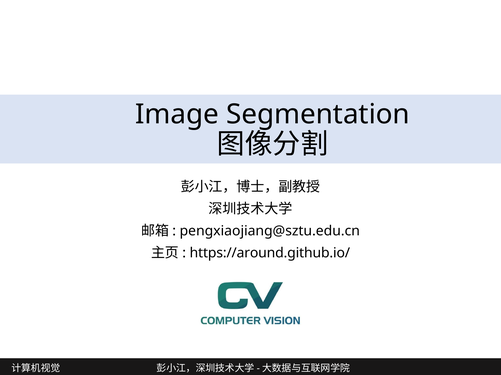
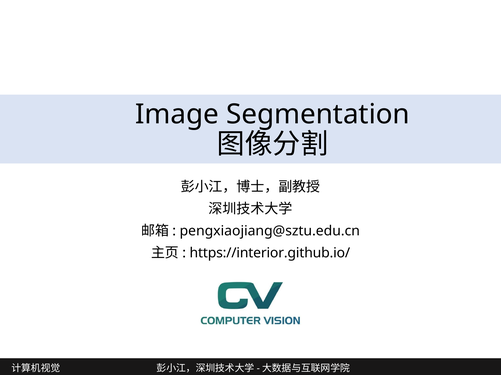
https://around.github.io/: https://around.github.io/ -> https://interior.github.io/
